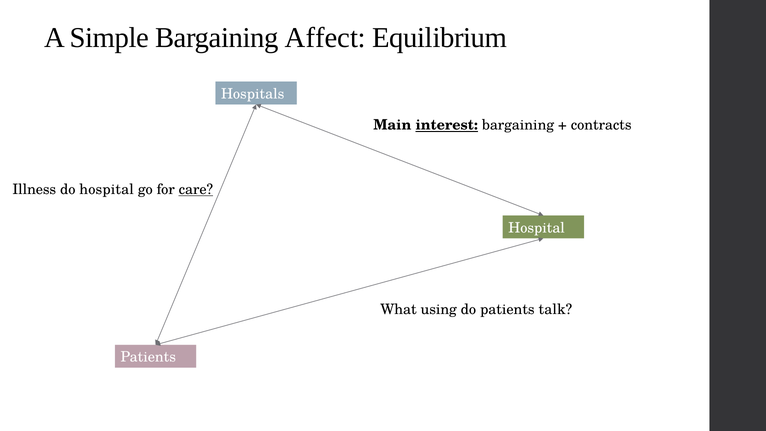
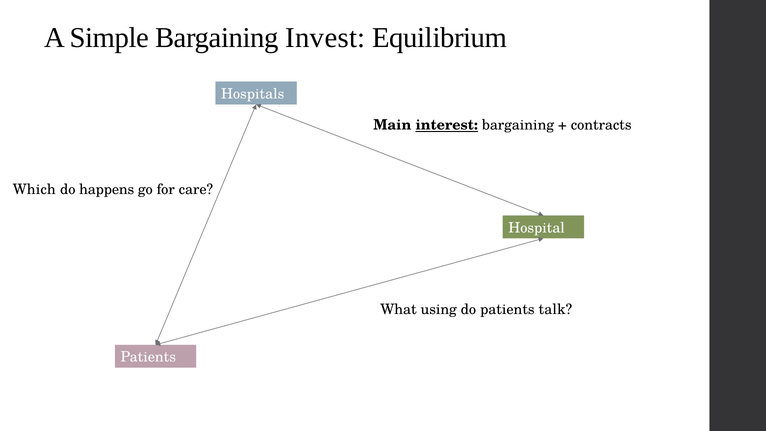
Affect: Affect -> Invest
Illness: Illness -> Which
do hospital: hospital -> happens
care underline: present -> none
